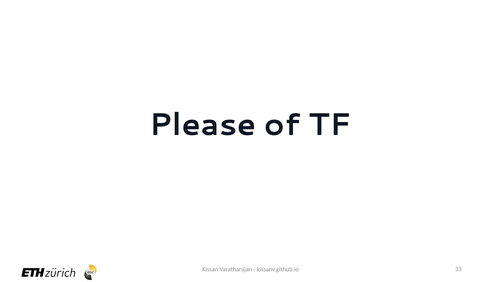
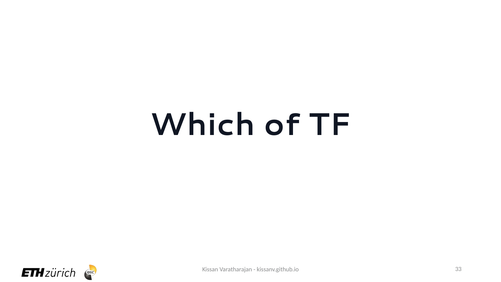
Please: Please -> Which
